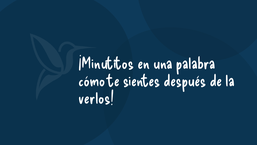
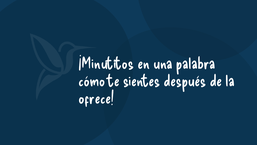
verlos: verlos -> ofrece
